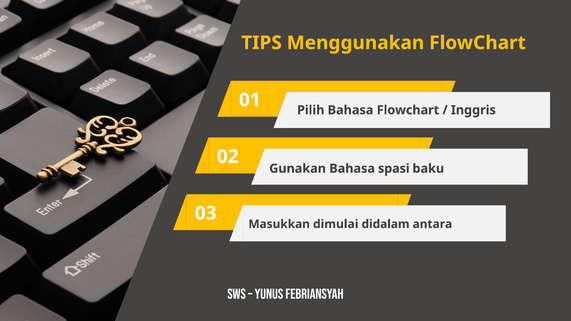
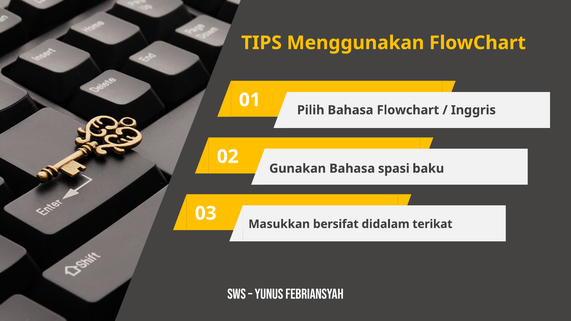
dimulai: dimulai -> bersifat
antara: antara -> terikat
